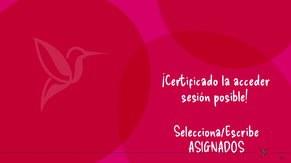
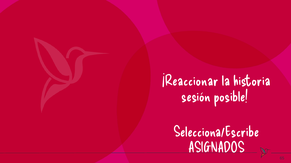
¡Certificado: ¡Certificado -> ¡Reaccionar
acceder: acceder -> historia
